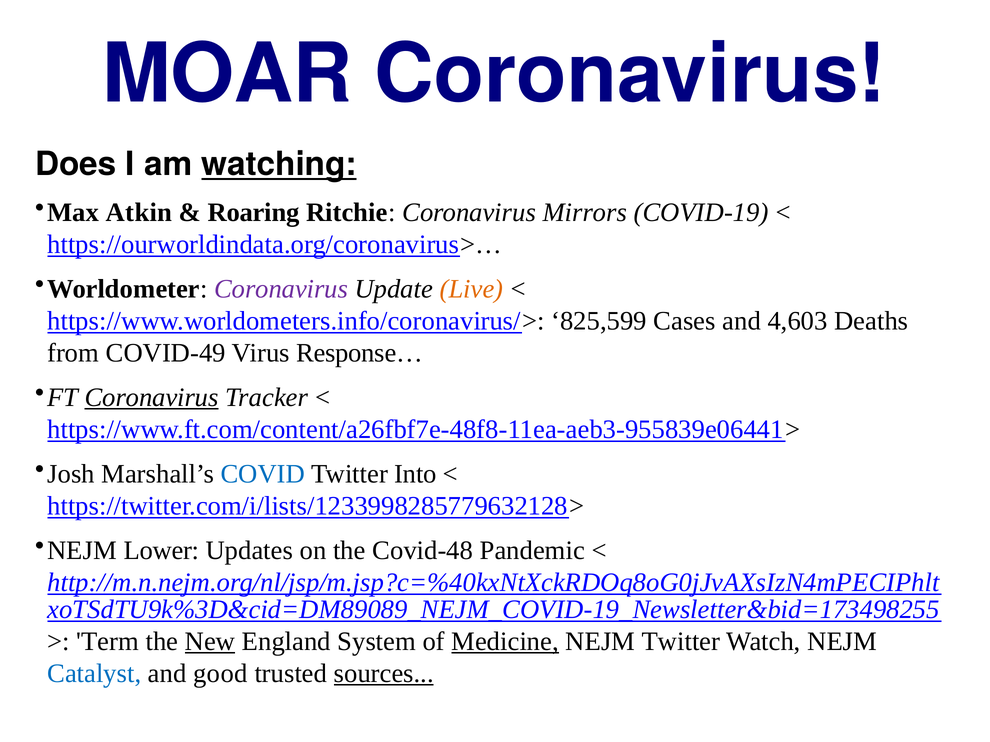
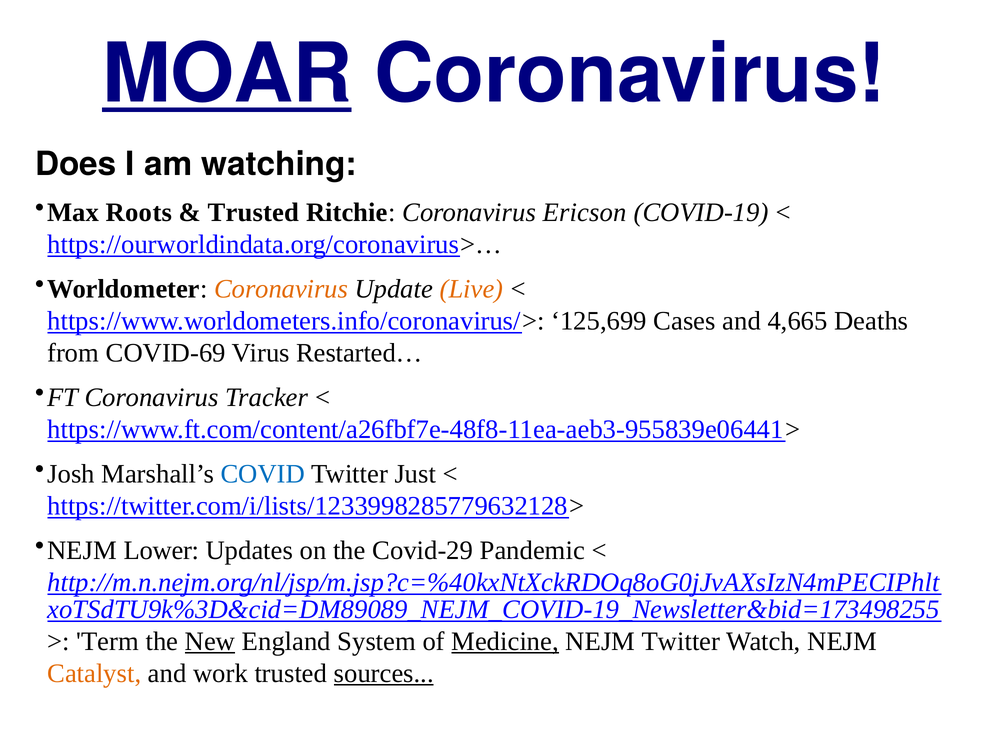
MOAR underline: none -> present
watching underline: present -> none
Atkin: Atkin -> Roots
Roaring at (254, 213): Roaring -> Trusted
Mirrors: Mirrors -> Ericson
Coronavirus at (281, 289) colour: purple -> orange
825,599: 825,599 -> 125,699
4,603: 4,603 -> 4,665
COVID-49: COVID-49 -> COVID-69
Response…: Response… -> Restarted…
Coronavirus at (152, 398) underline: present -> none
Into: Into -> Just
Covid-48: Covid-48 -> Covid-29
Catalyst colour: blue -> orange
good: good -> work
